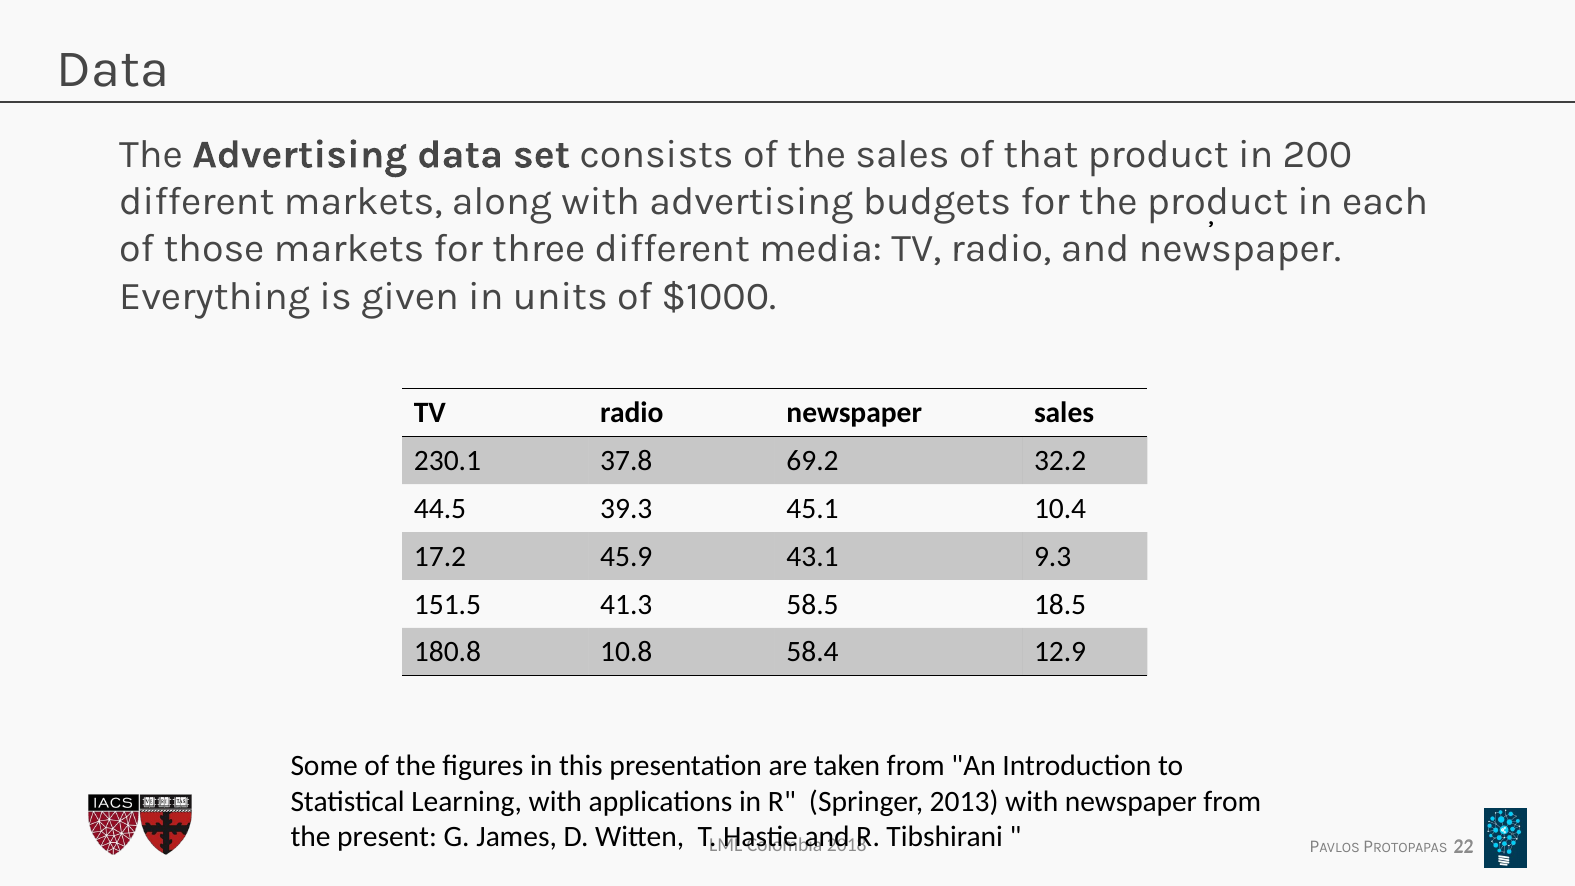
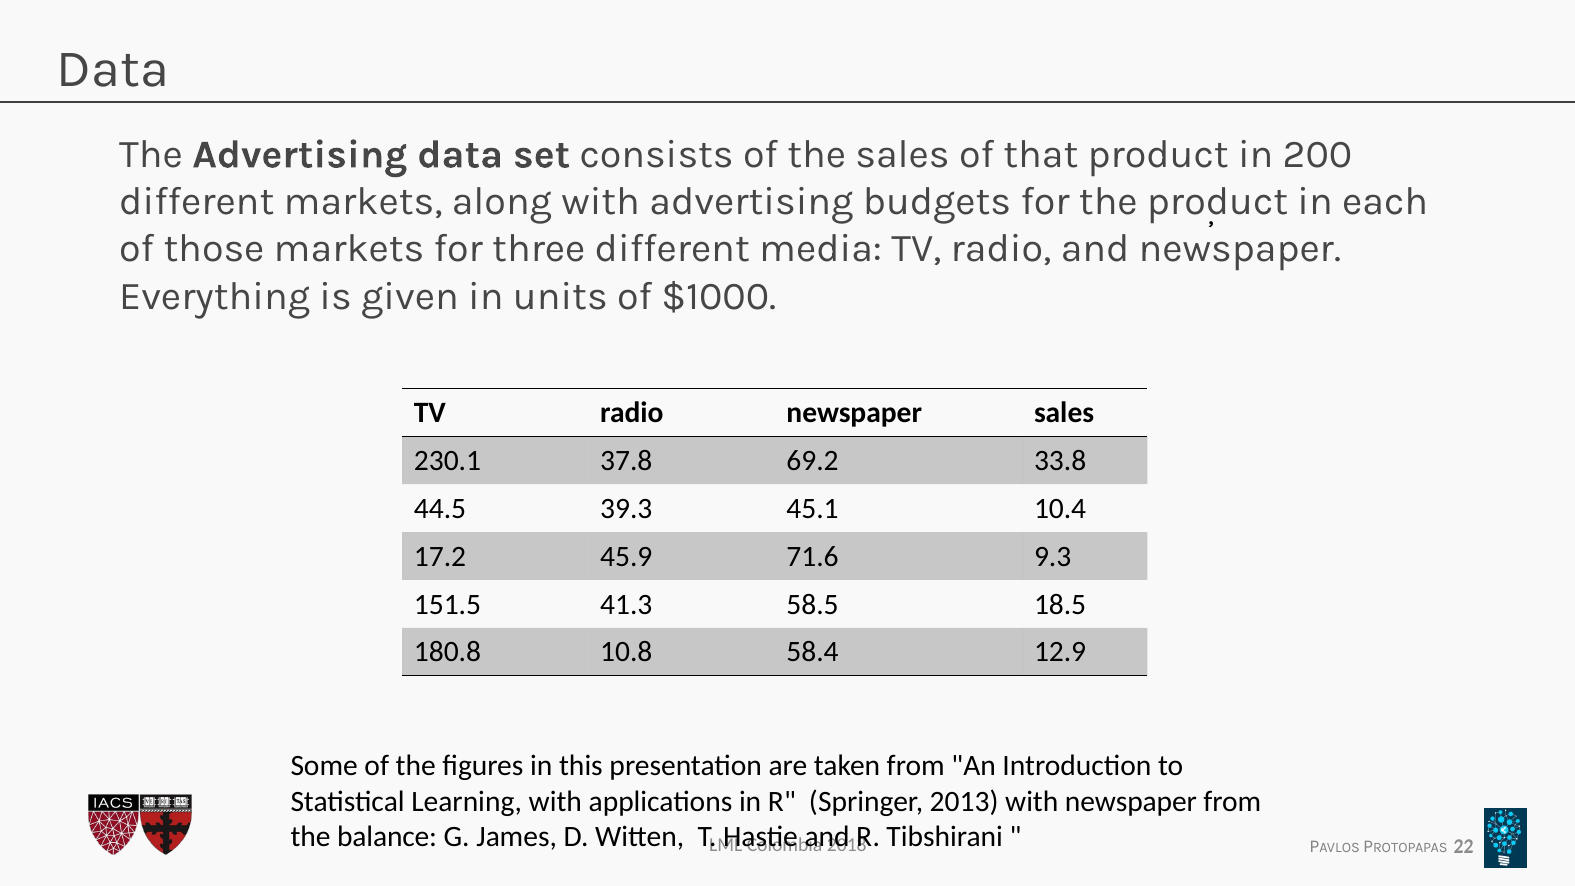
32.2: 32.2 -> 33.8
43.1: 43.1 -> 71.6
present: present -> balance
